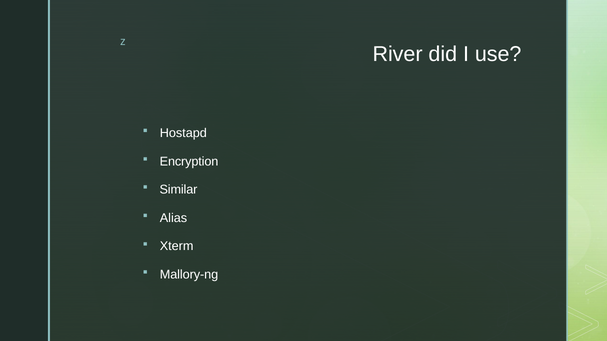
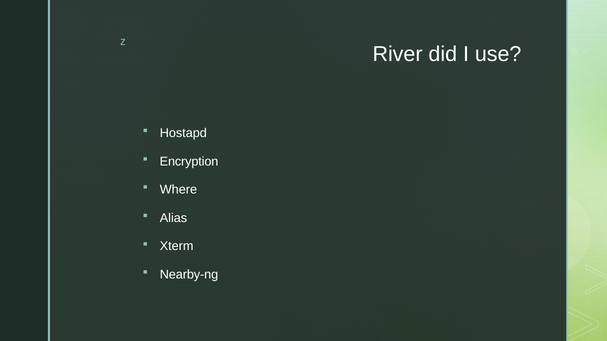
Similar: Similar -> Where
Mallory-ng: Mallory-ng -> Nearby-ng
